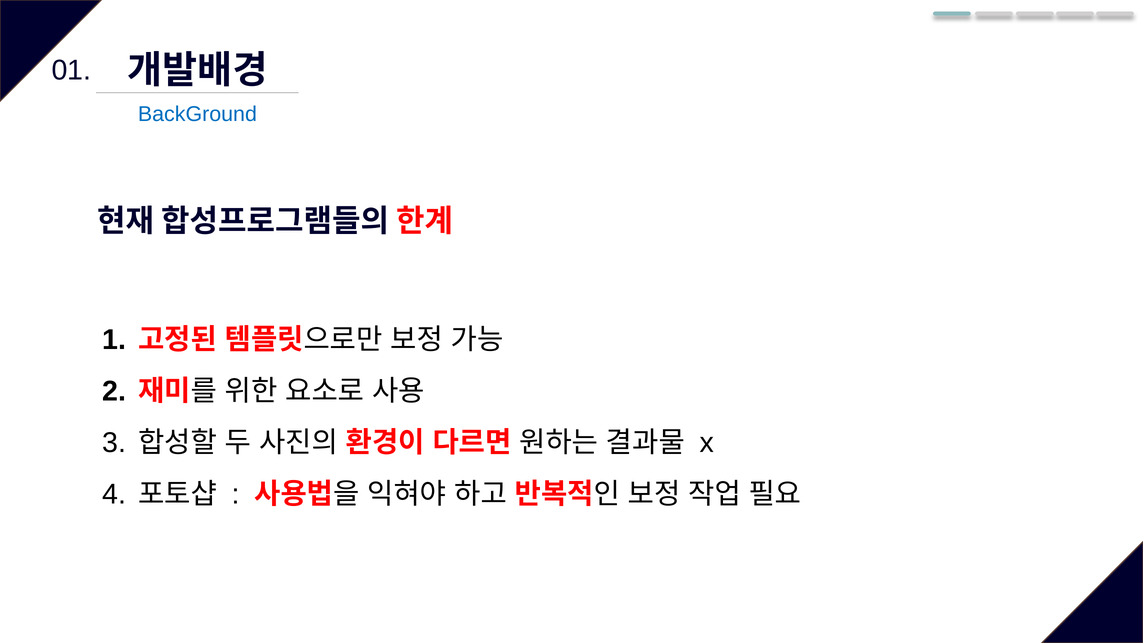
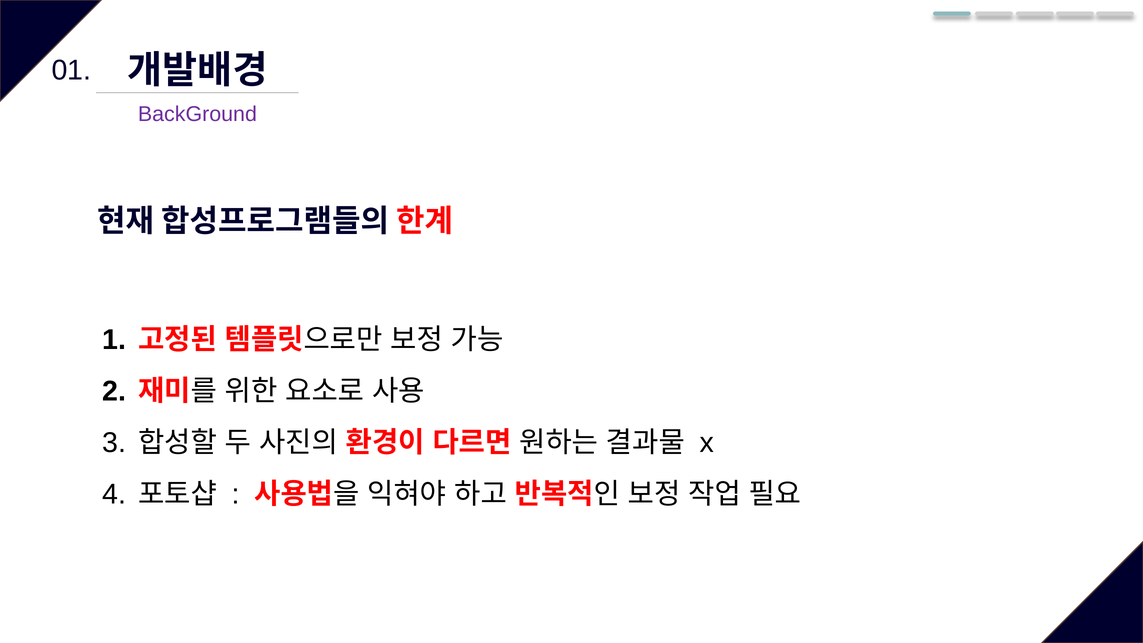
BackGround colour: blue -> purple
